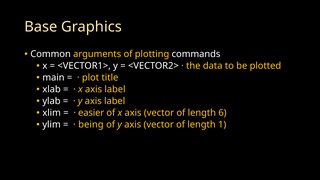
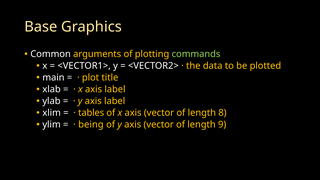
commands colour: white -> light green
easier: easier -> tables
6: 6 -> 8
1: 1 -> 9
